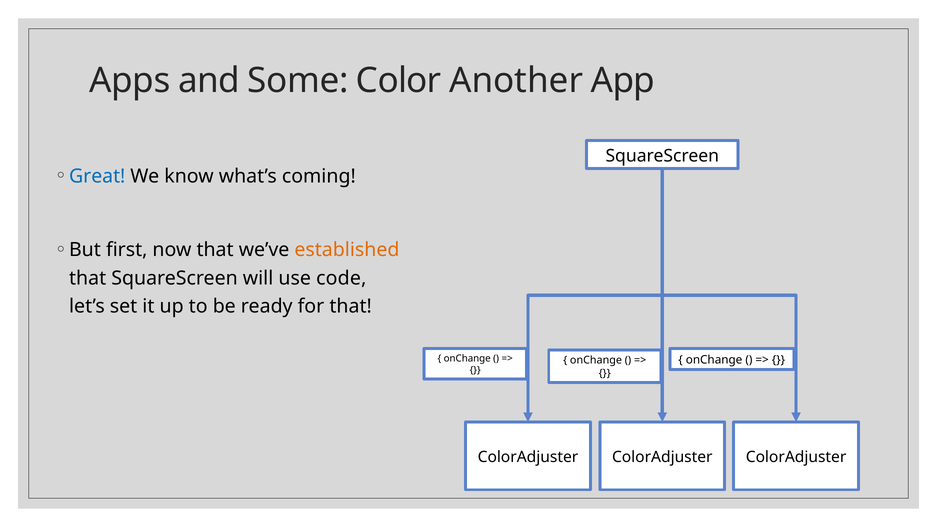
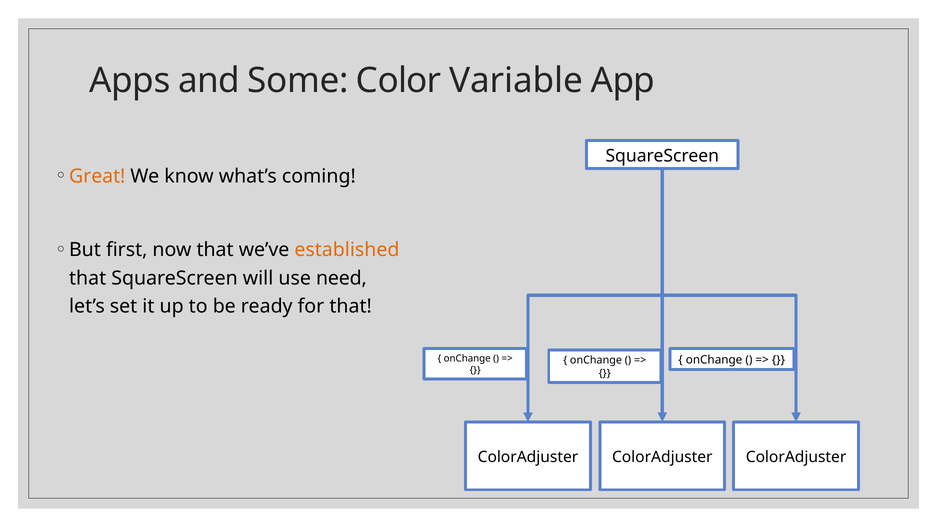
Another: Another -> Variable
Great colour: blue -> orange
code: code -> need
